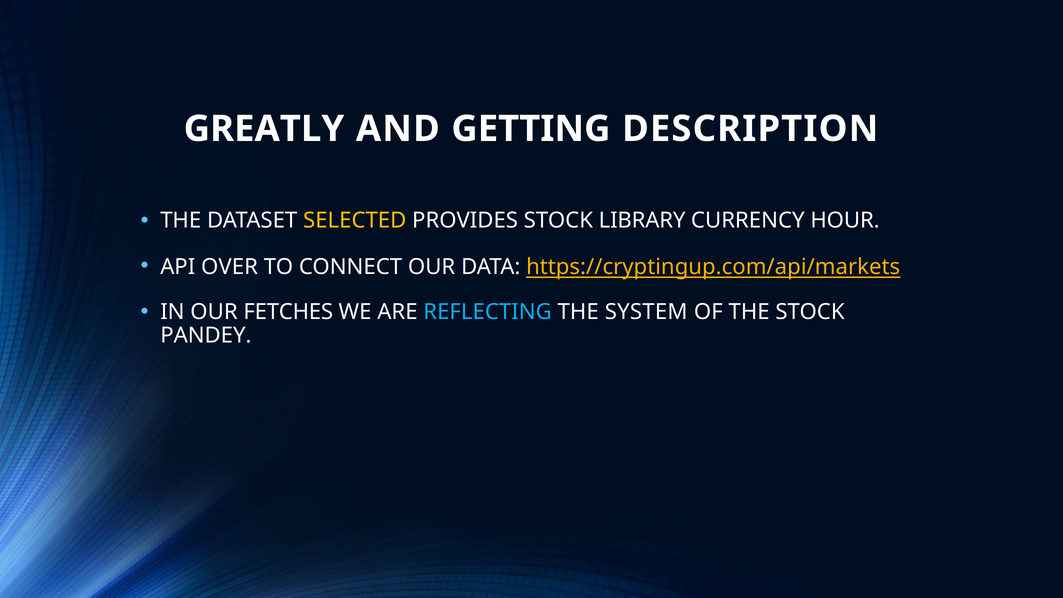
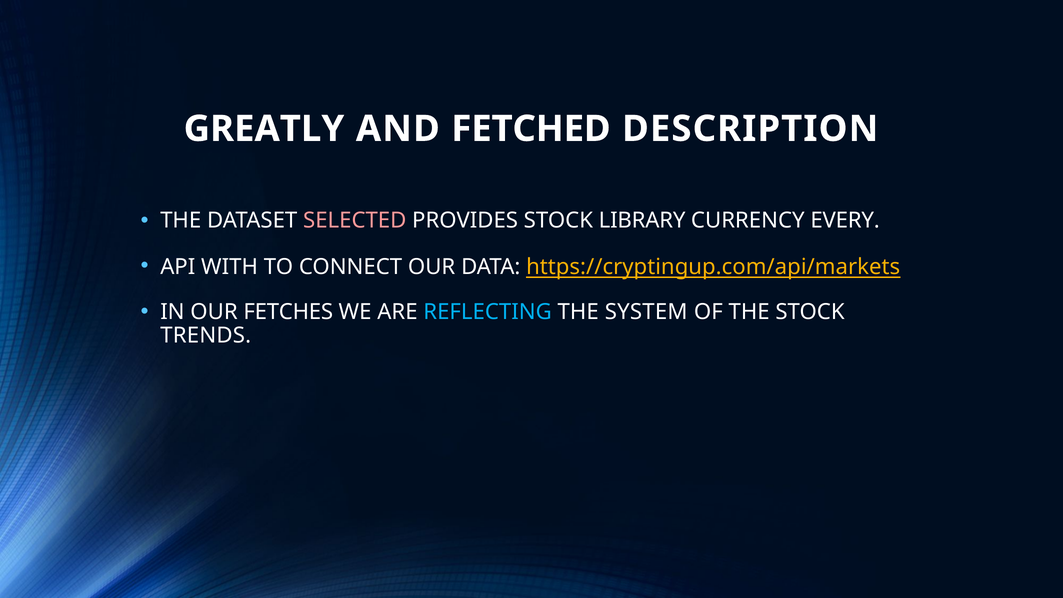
GETTING: GETTING -> FETCHED
SELECTED colour: yellow -> pink
HOUR: HOUR -> EVERY
OVER: OVER -> WITH
PANDEY: PANDEY -> TRENDS
